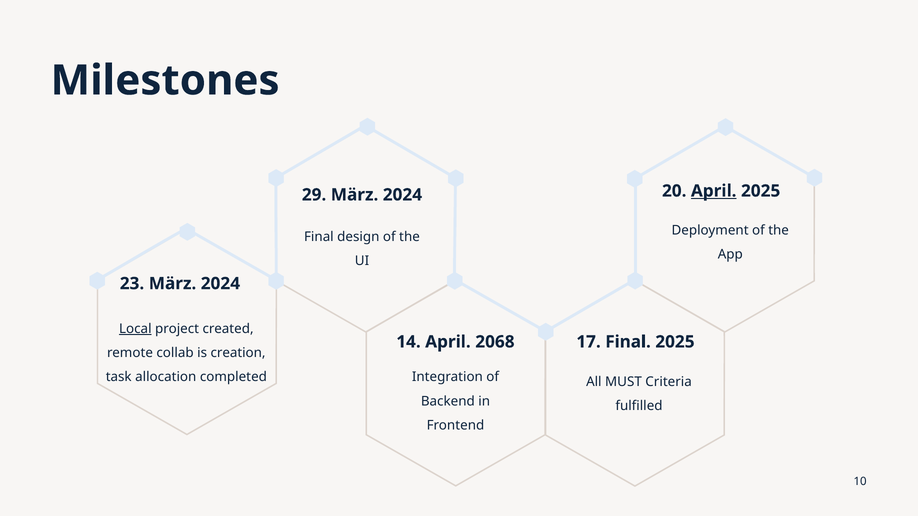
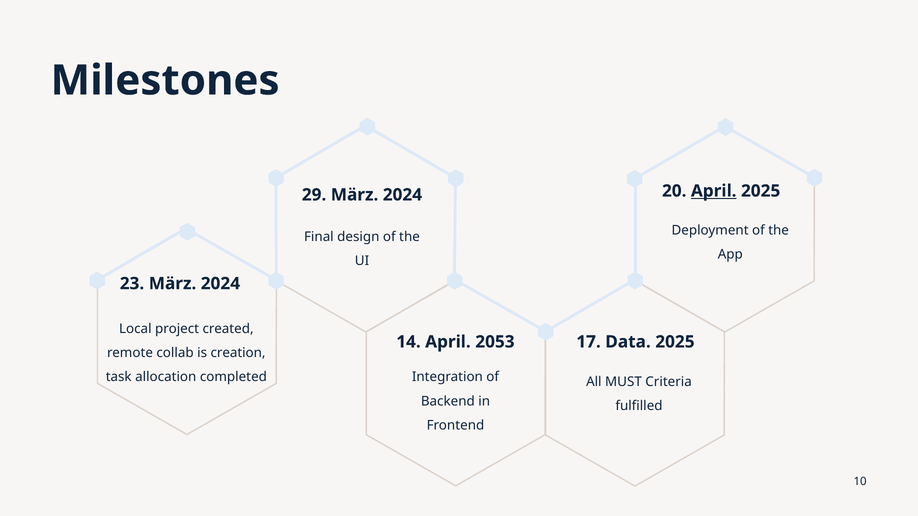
Local underline: present -> none
2068: 2068 -> 2053
17 Final: Final -> Data
